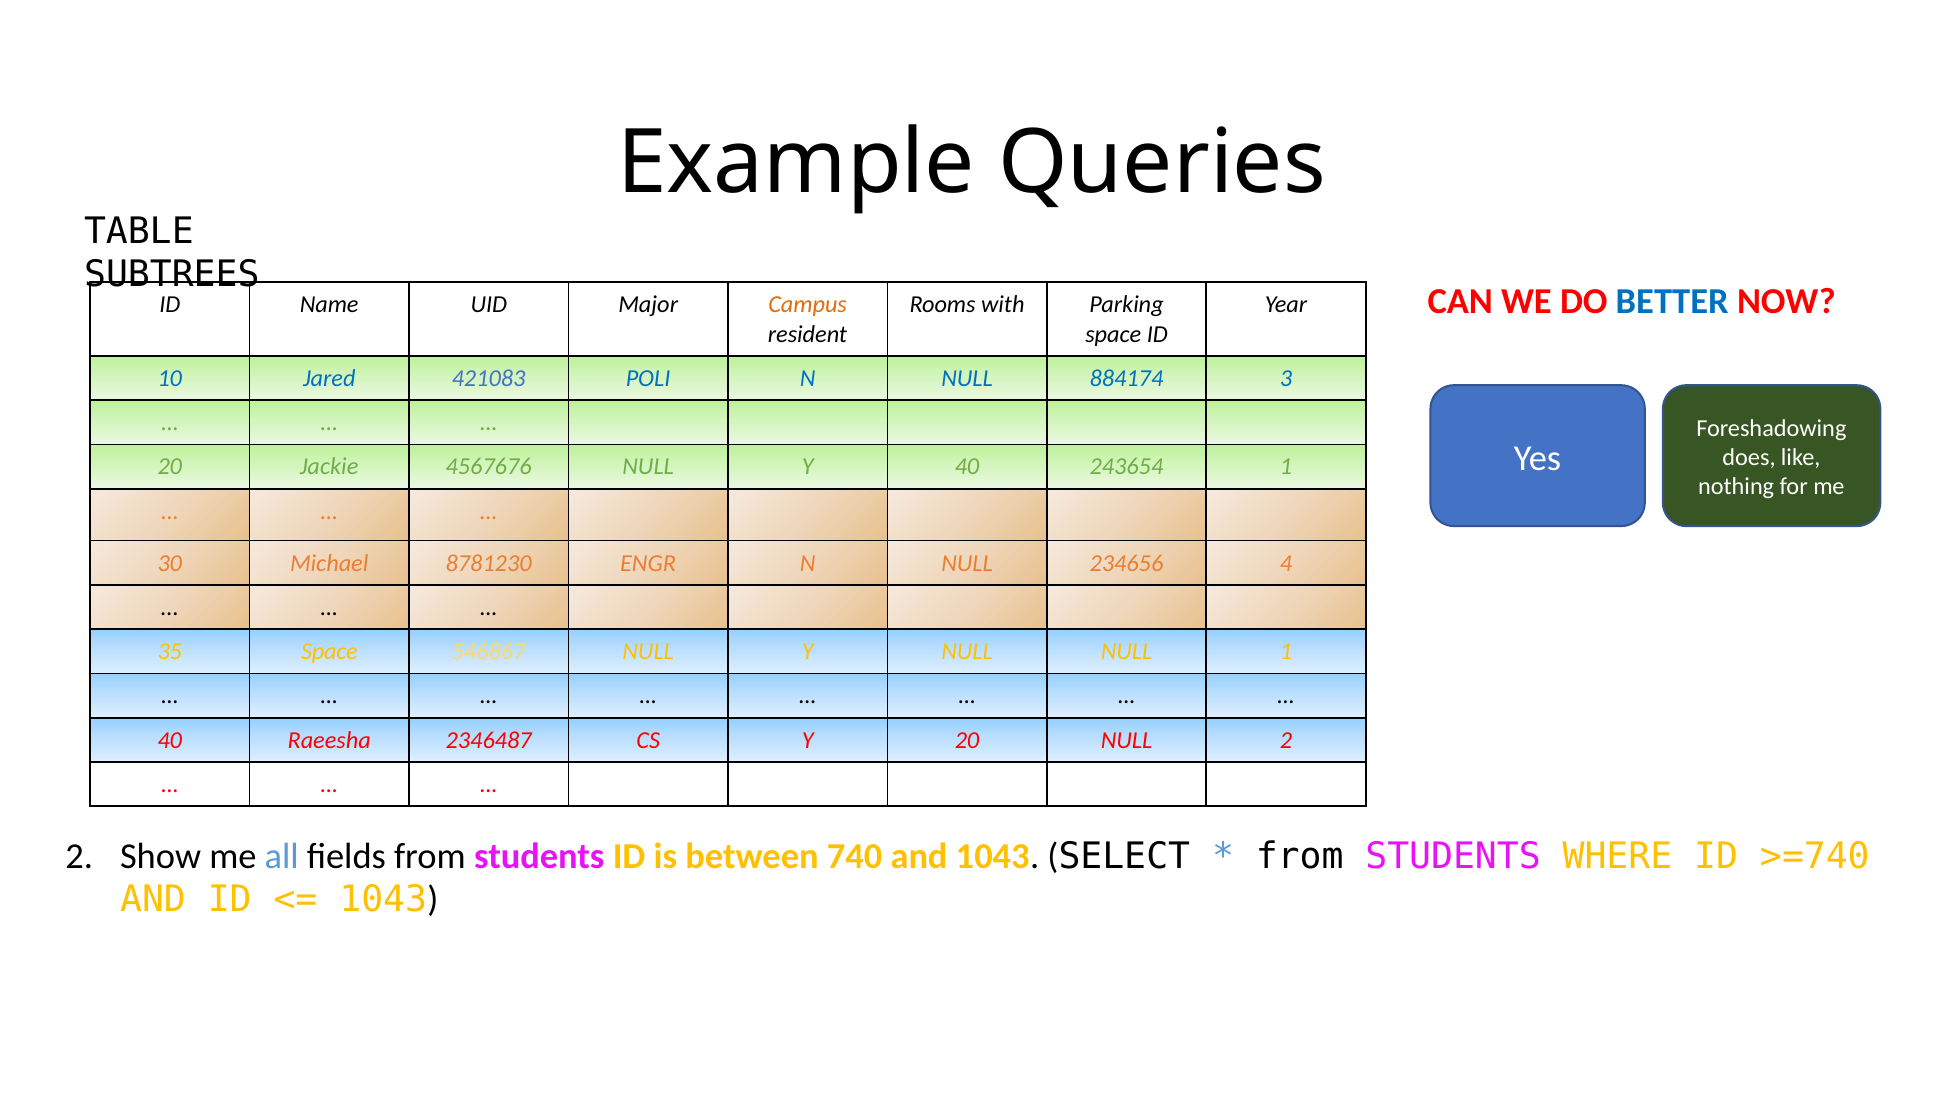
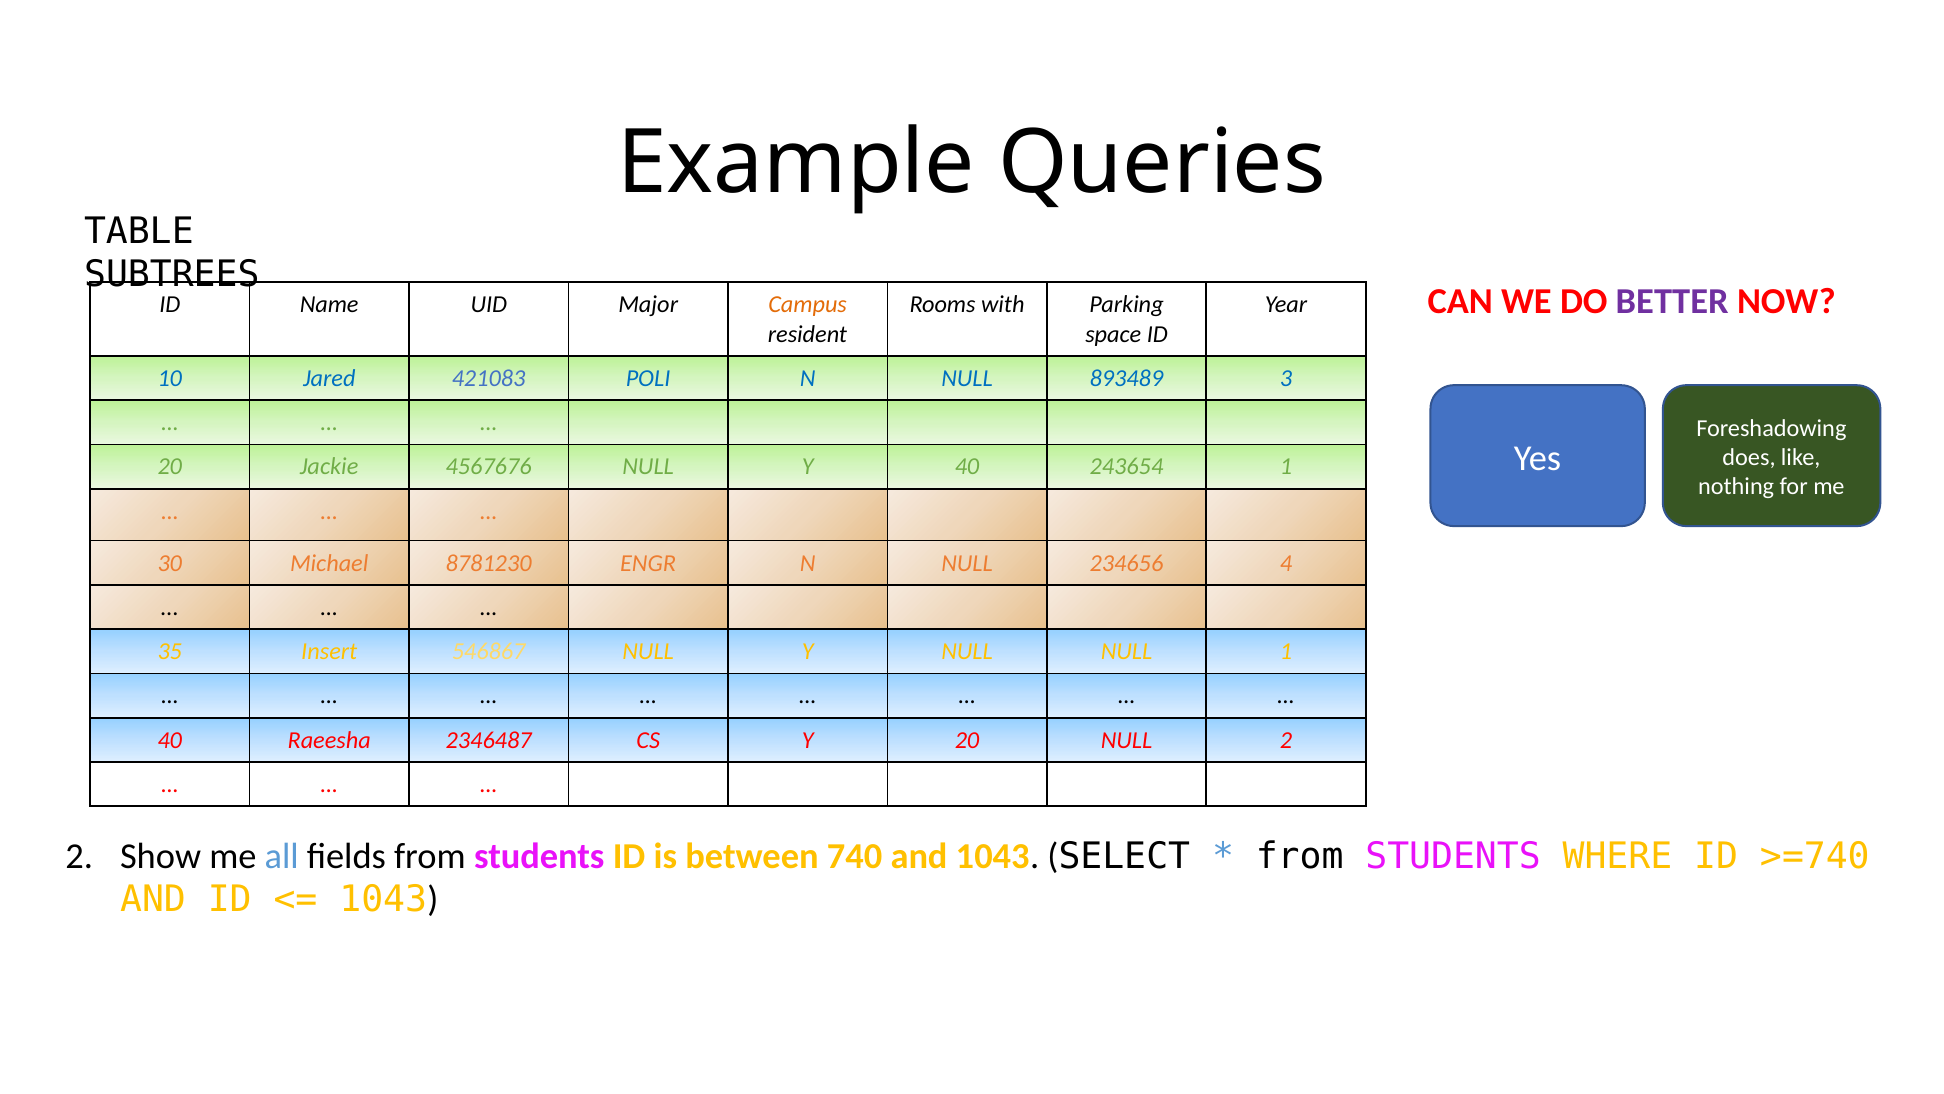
BETTER colour: blue -> purple
884174: 884174 -> 893489
35 Space: Space -> Insert
